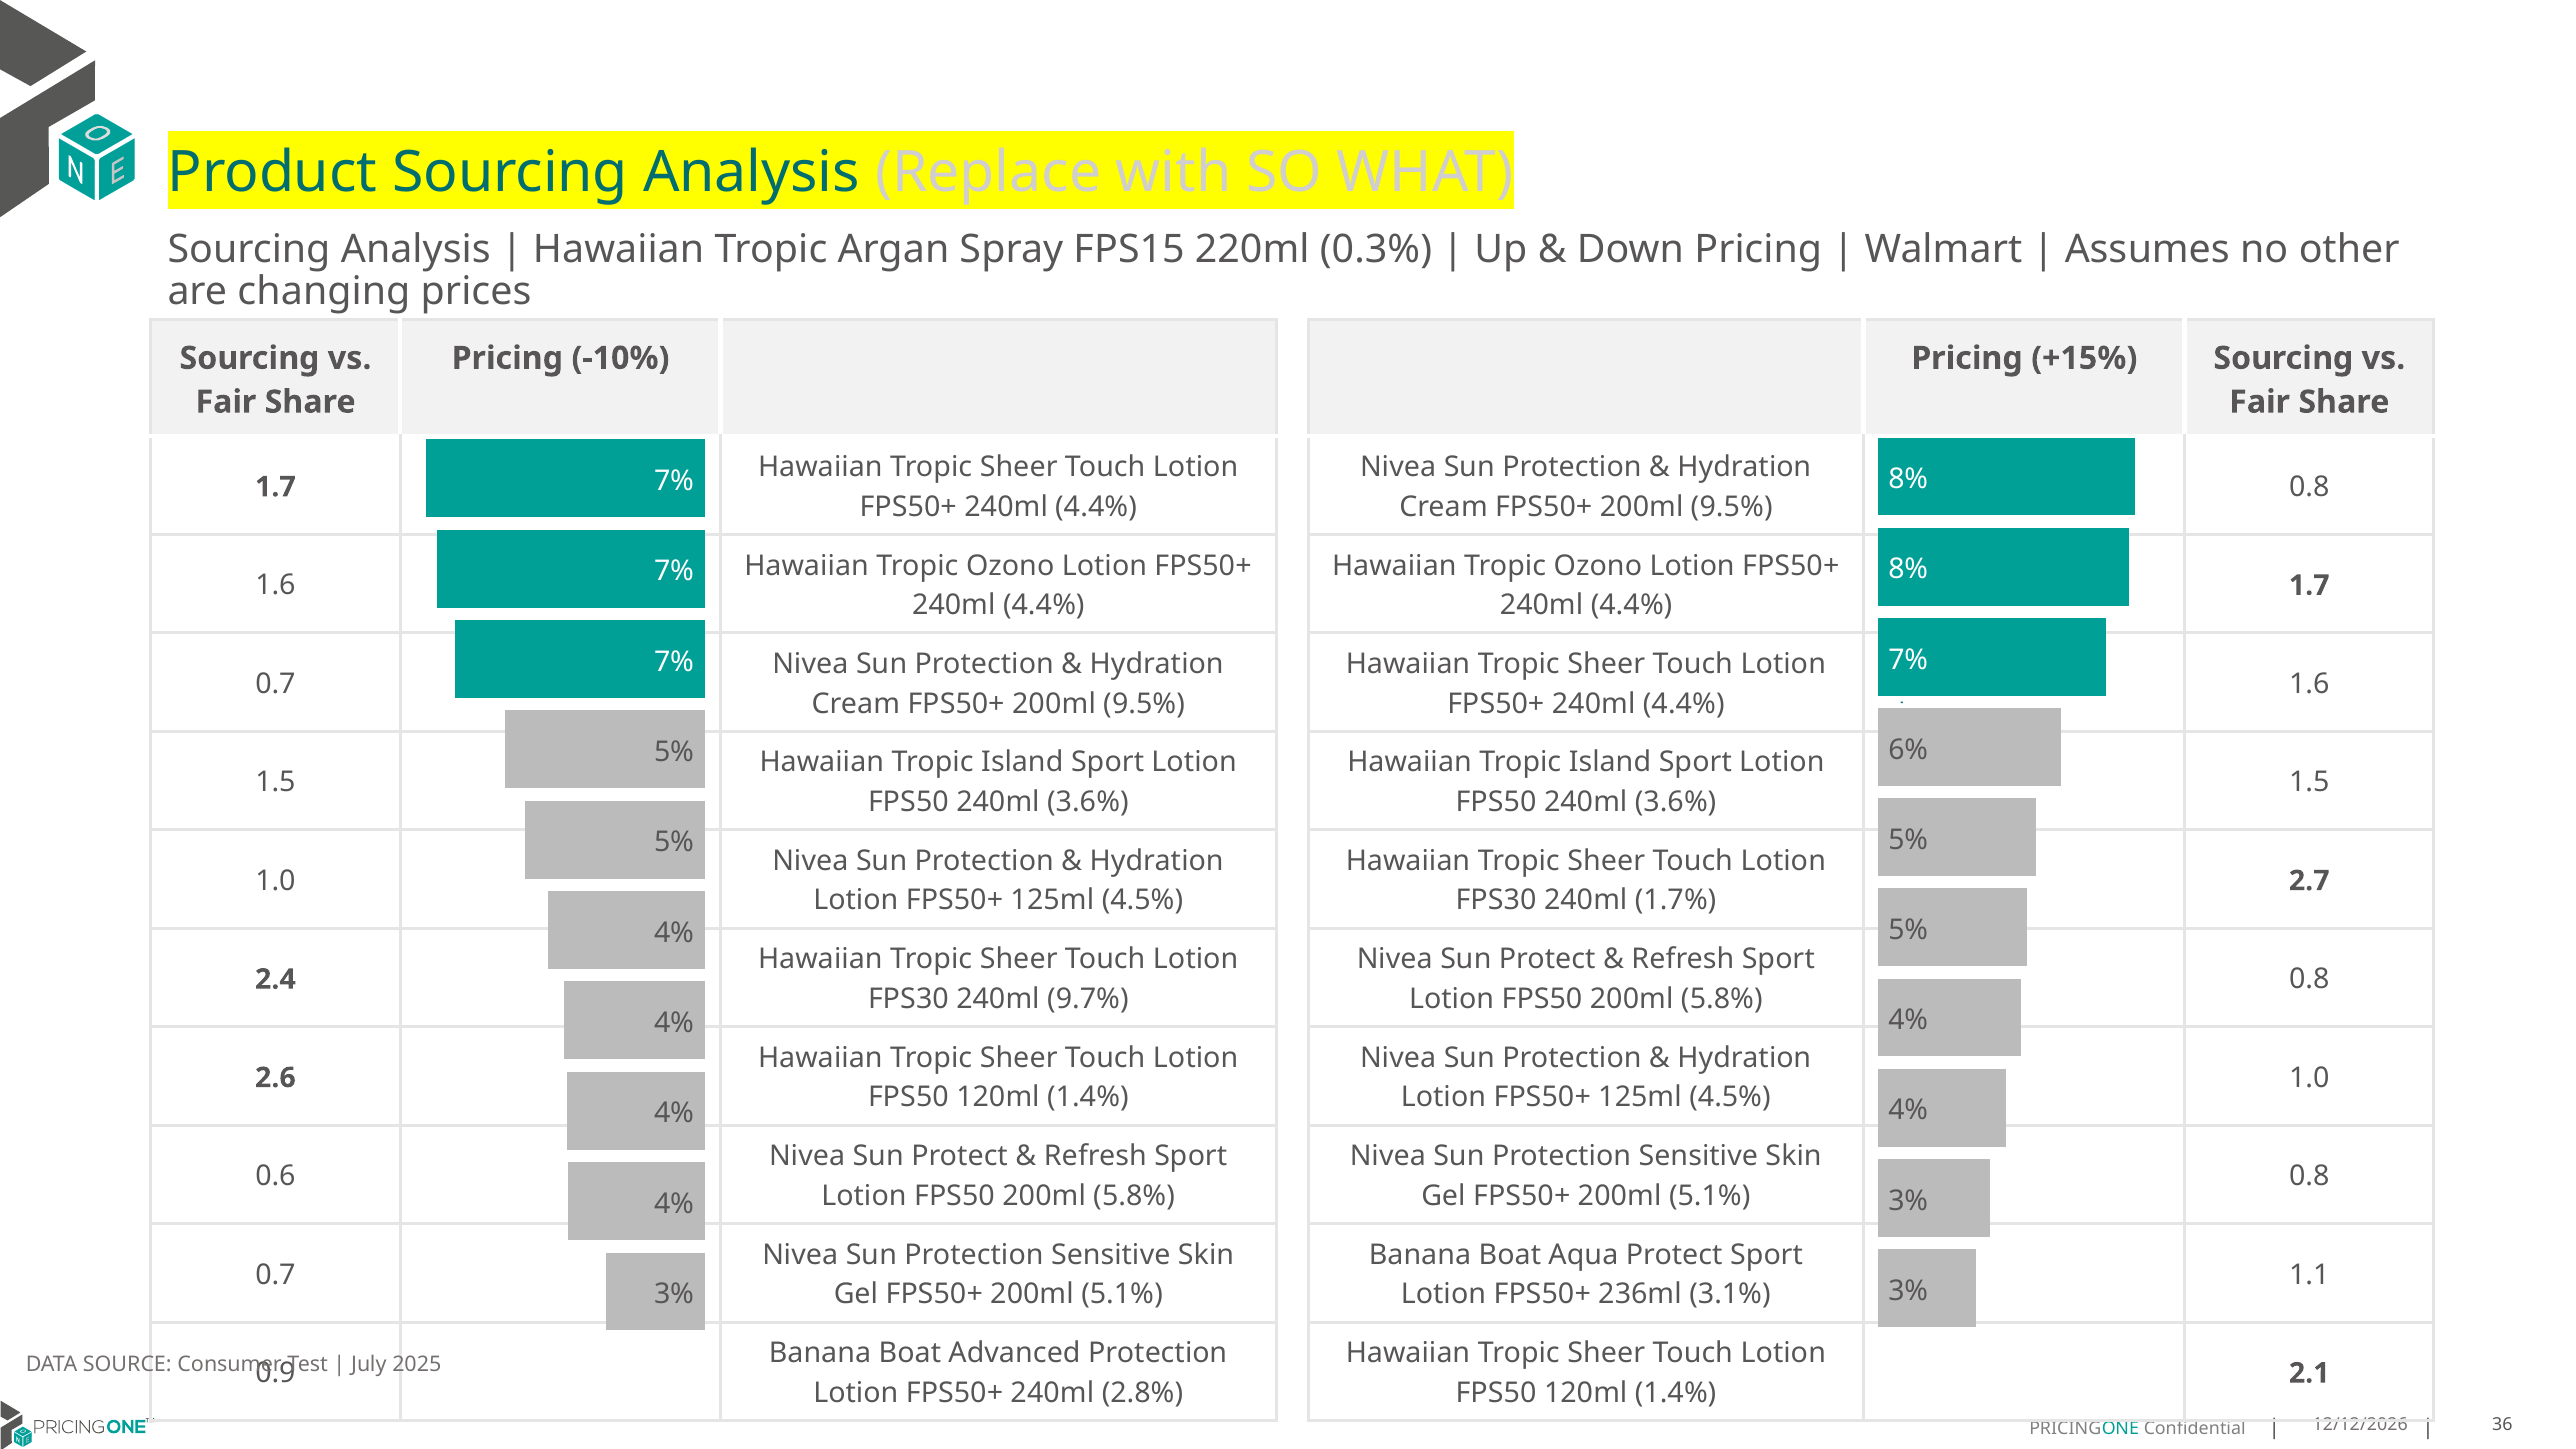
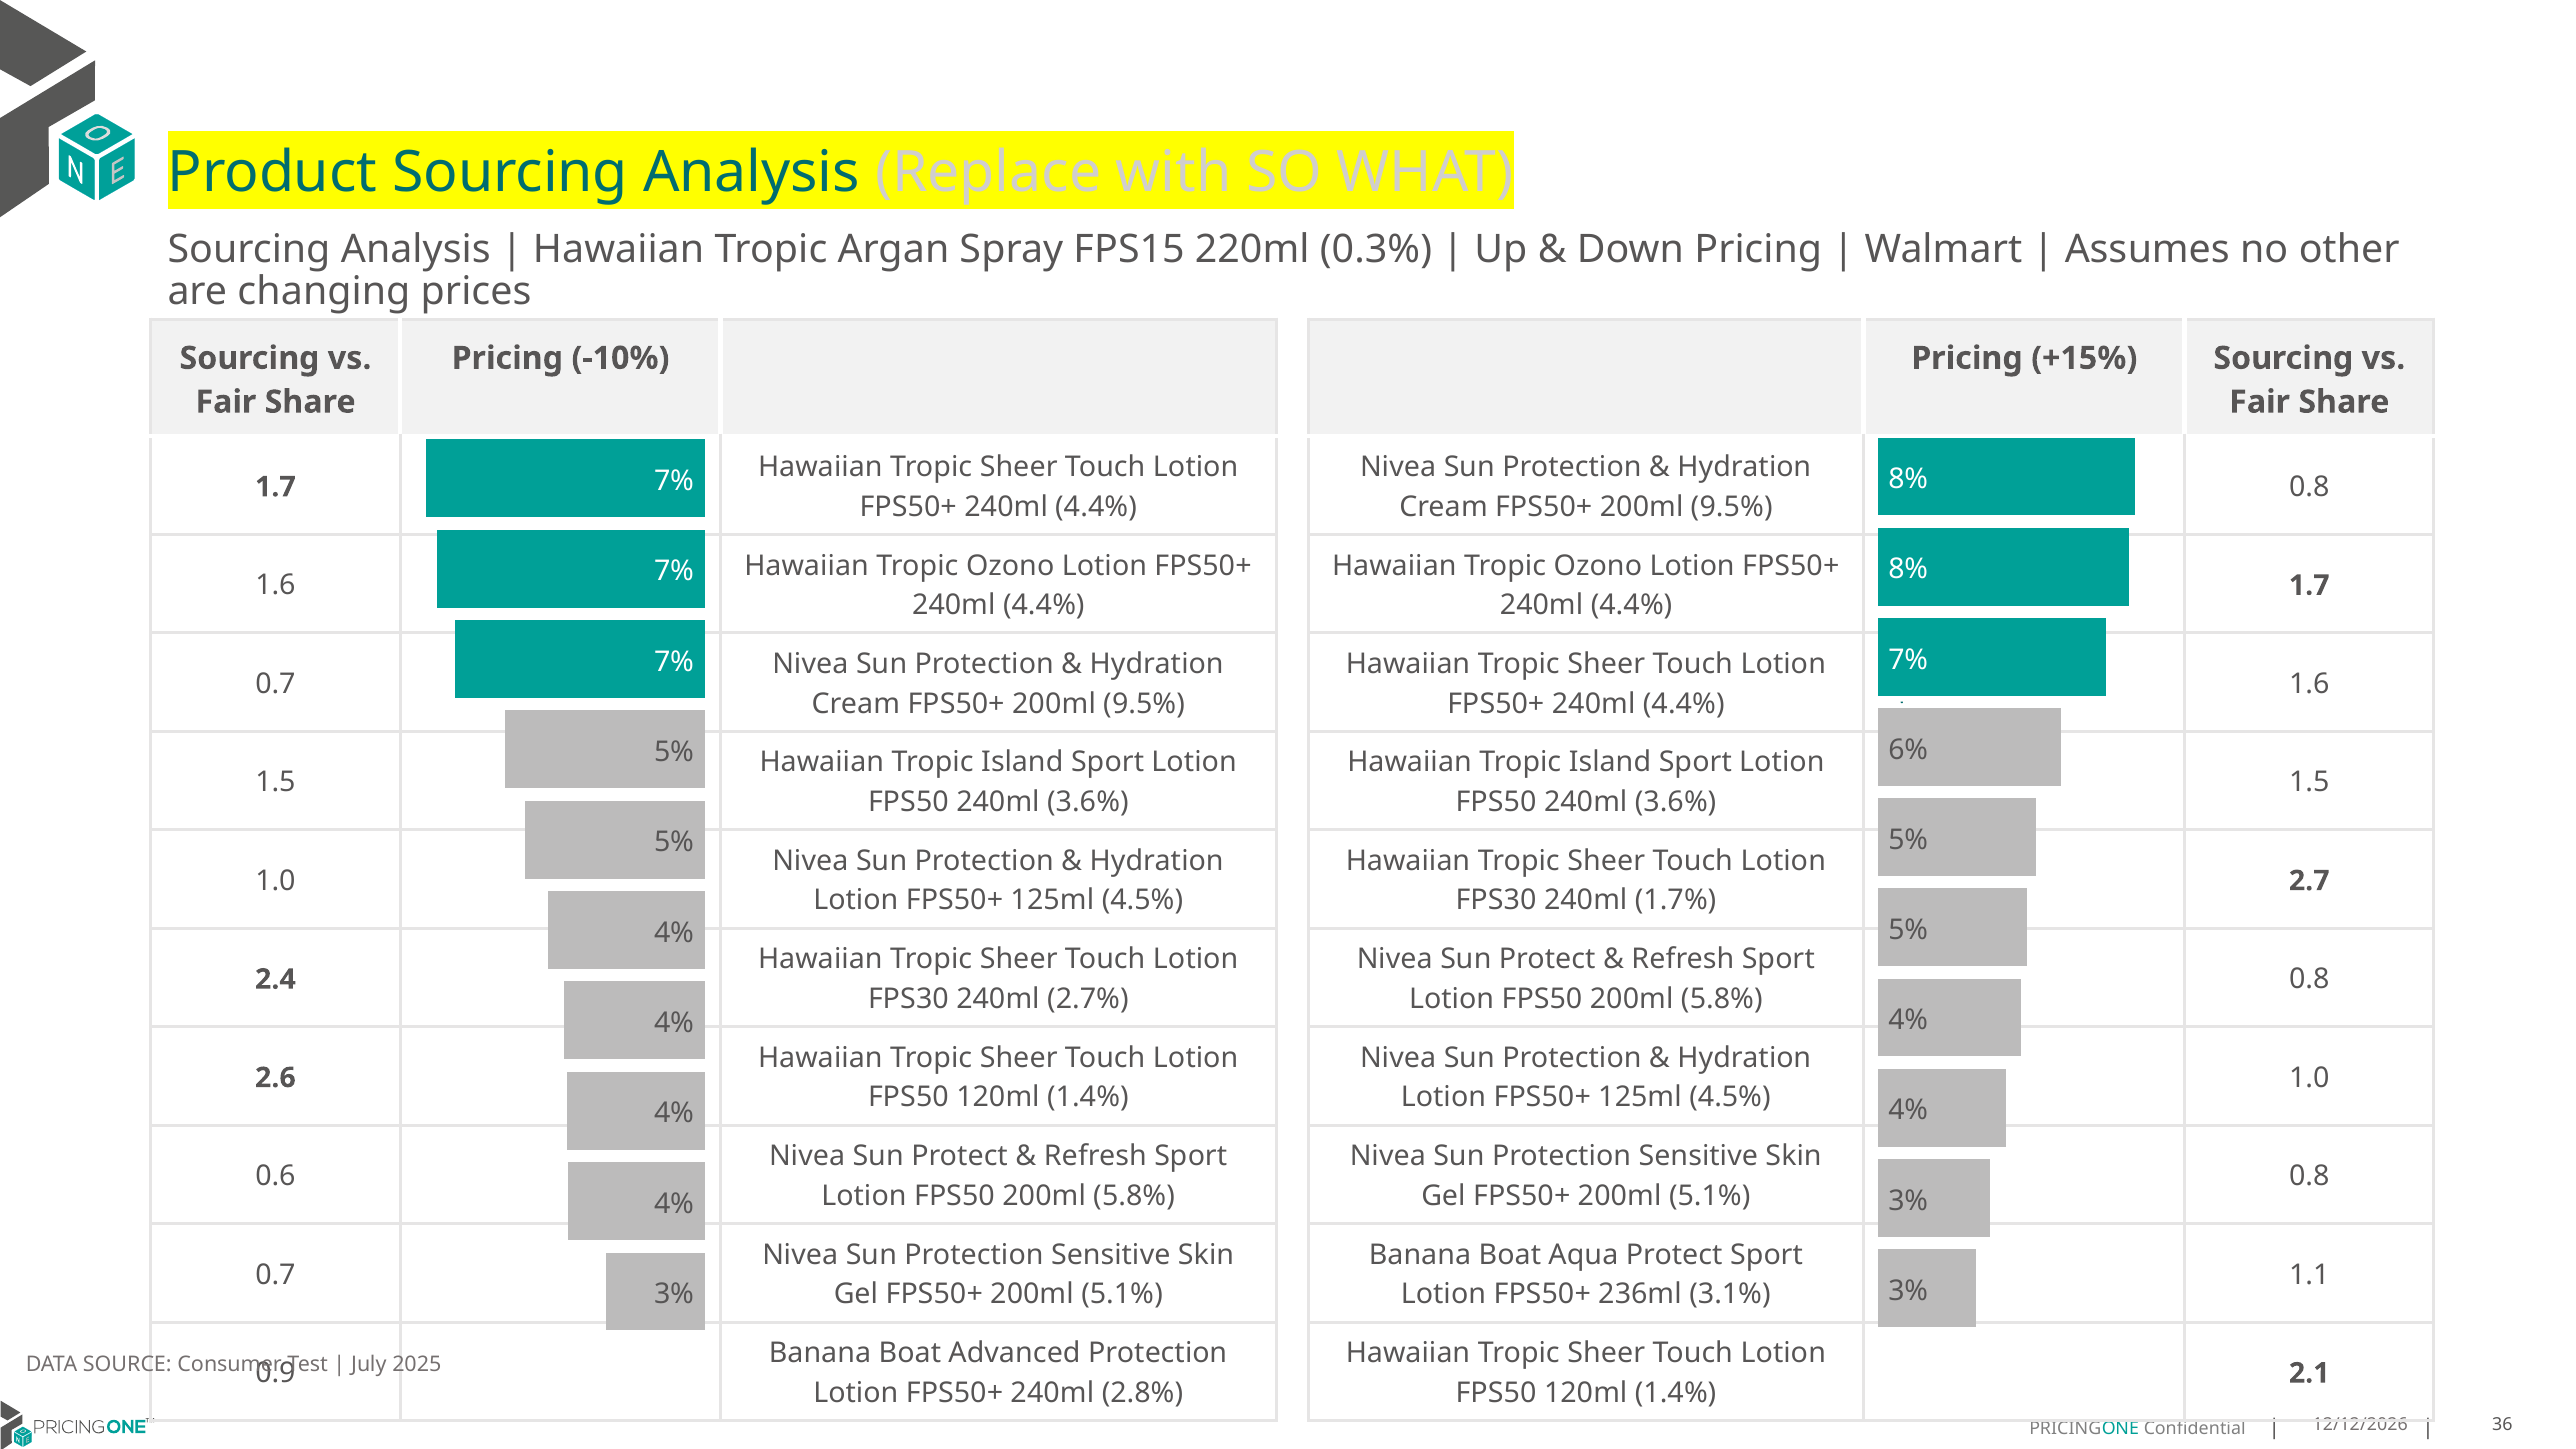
9.7%: 9.7% -> 2.7%
